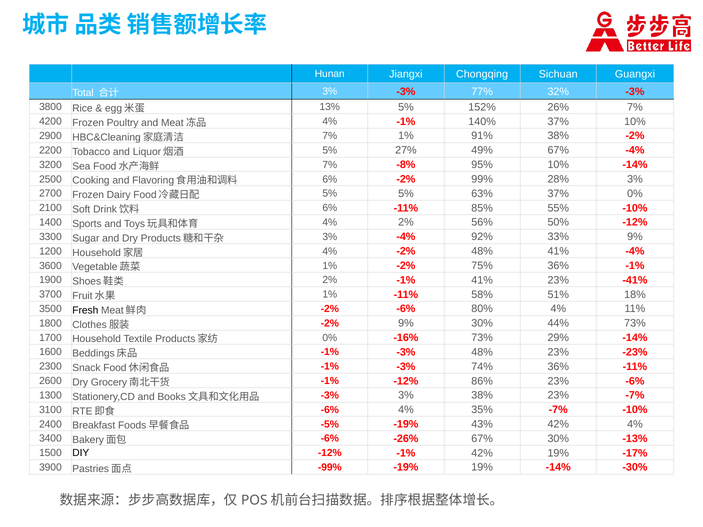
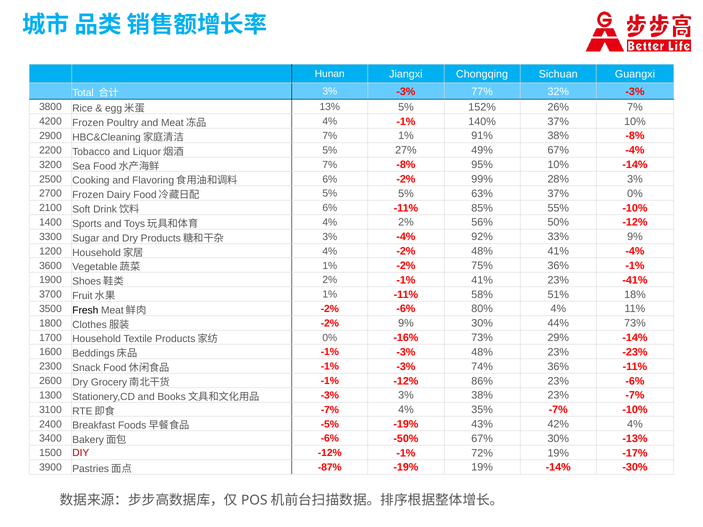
38% -2%: -2% -> -8%
-6% at (330, 410): -6% -> -7%
-26%: -26% -> -50%
DIY colour: black -> red
-1% 42%: 42% -> 72%
-99%: -99% -> -87%
